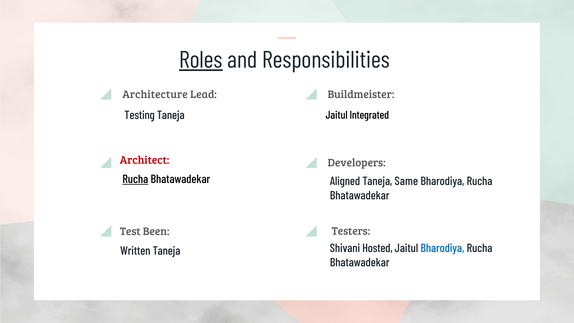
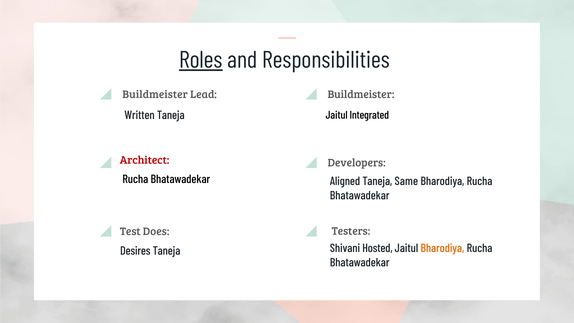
Architecture at (155, 95): Architecture -> Buildmeister
Testing: Testing -> Written
Rucha at (135, 179) underline: present -> none
Been: Been -> Does
Bharodiya at (442, 248) colour: blue -> orange
Written: Written -> Desires
